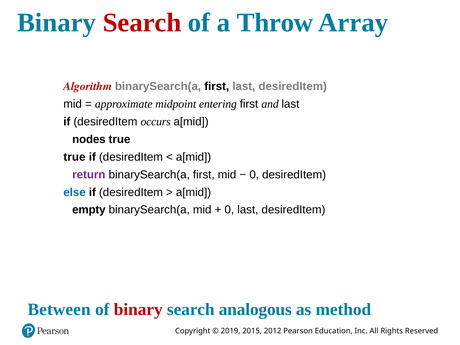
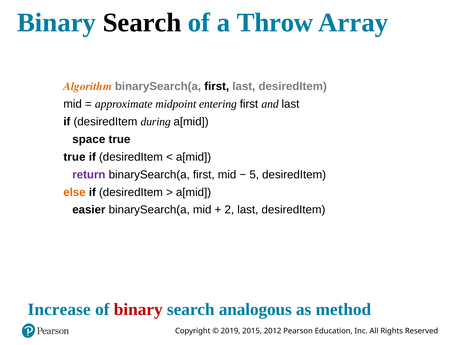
Search at (142, 23) colour: red -> black
Algorithm colour: red -> orange
occurs: occurs -> during
nodes: nodes -> space
0 at (254, 175): 0 -> 5
else colour: blue -> orange
empty: empty -> easier
0 at (229, 210): 0 -> 2
Between: Between -> Increase
